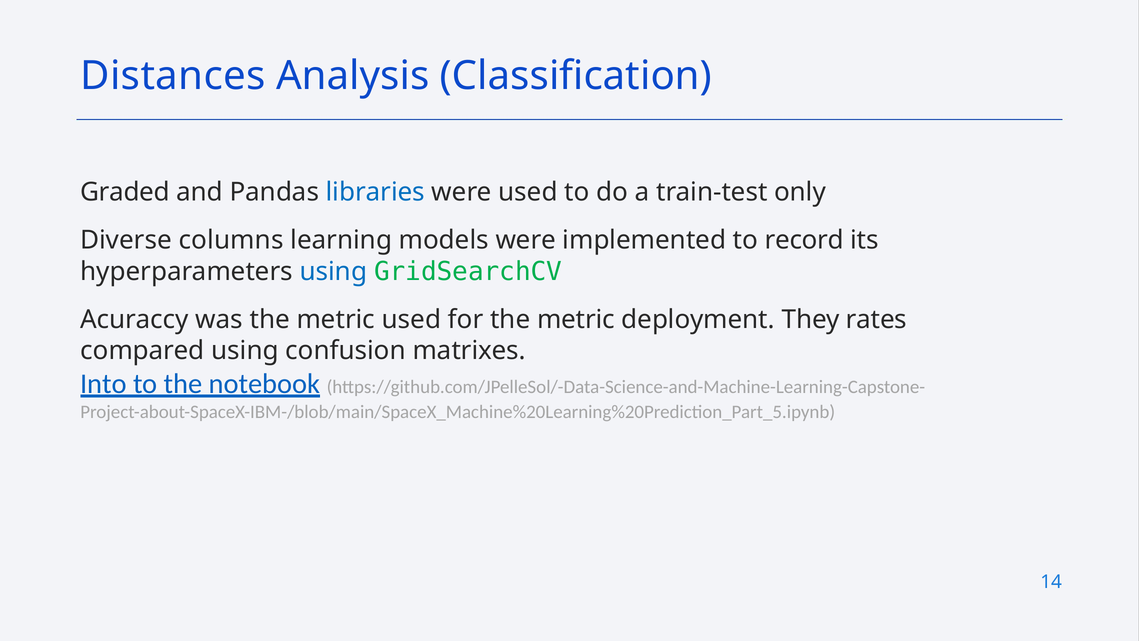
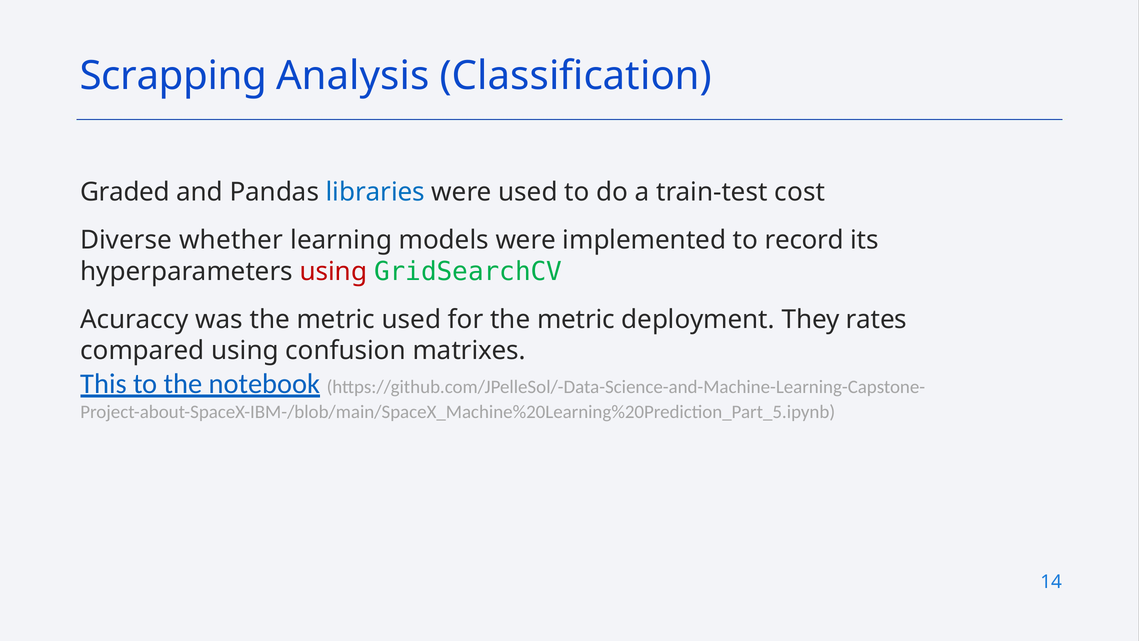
Distances: Distances -> Scrapping
only: only -> cost
columns: columns -> whether
using at (333, 271) colour: blue -> red
Into: Into -> This
